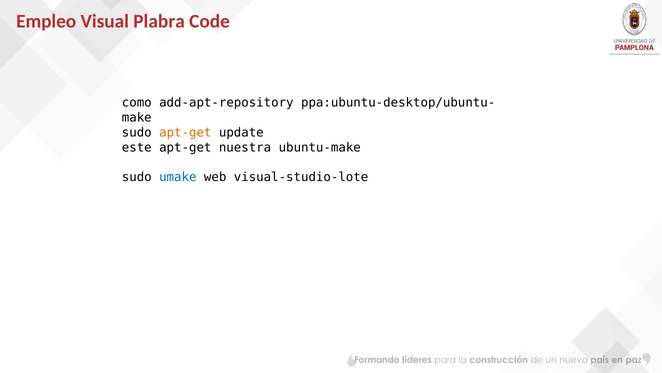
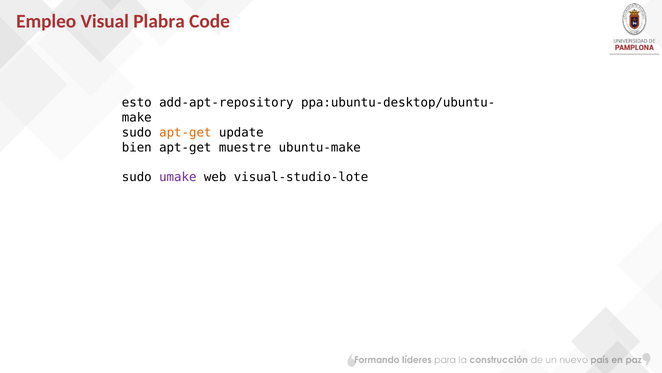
como: como -> esto
este: este -> bien
nuestra: nuestra -> muestre
umake colour: blue -> purple
